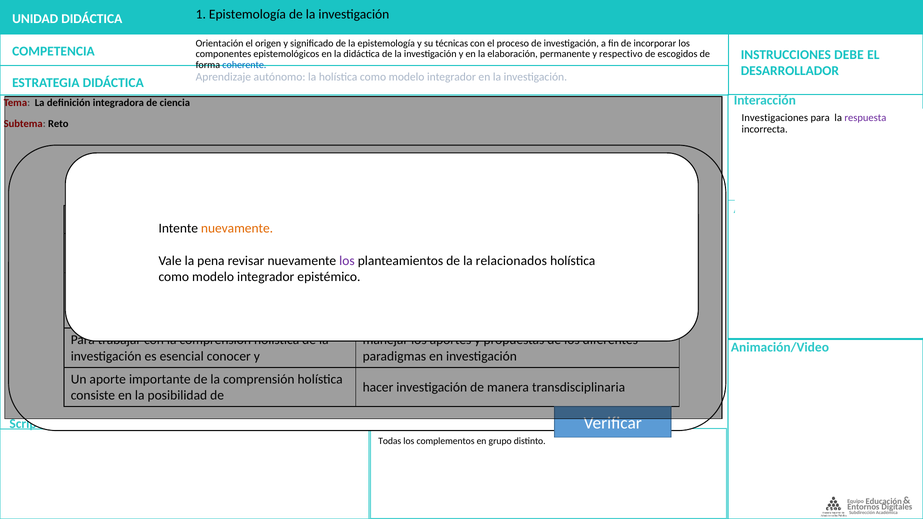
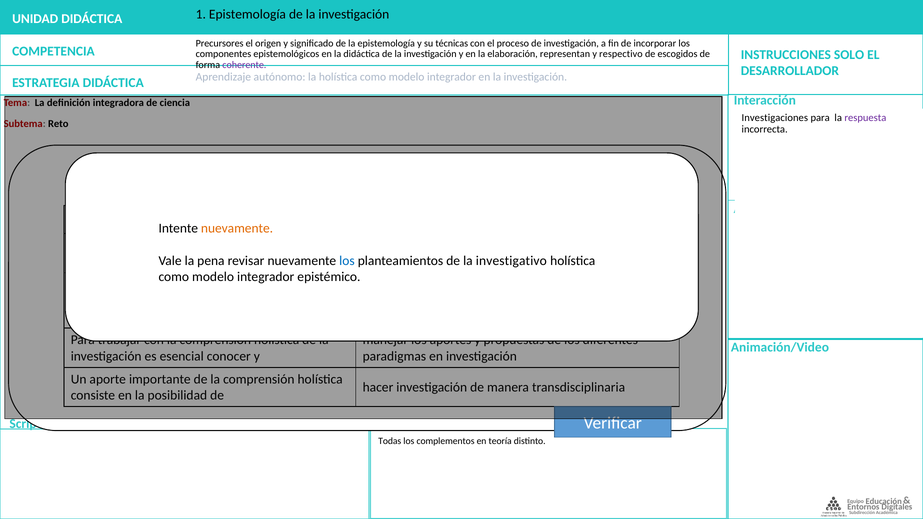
Orientación: Orientación -> Precursores
DEBE: DEBE -> SOLO
permanente: permanente -> representan
coherente colour: blue -> purple
los at (347, 261) colour: purple -> blue
relacionados: relacionados -> investigativo
grupo: grupo -> teoría
